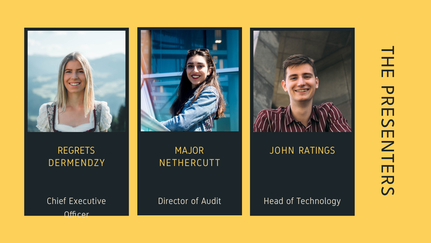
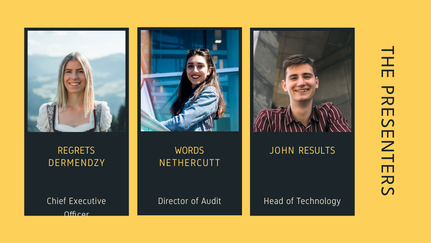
MAJOR: MAJOR -> WORDS
RATINGS: RATINGS -> RESULTS
